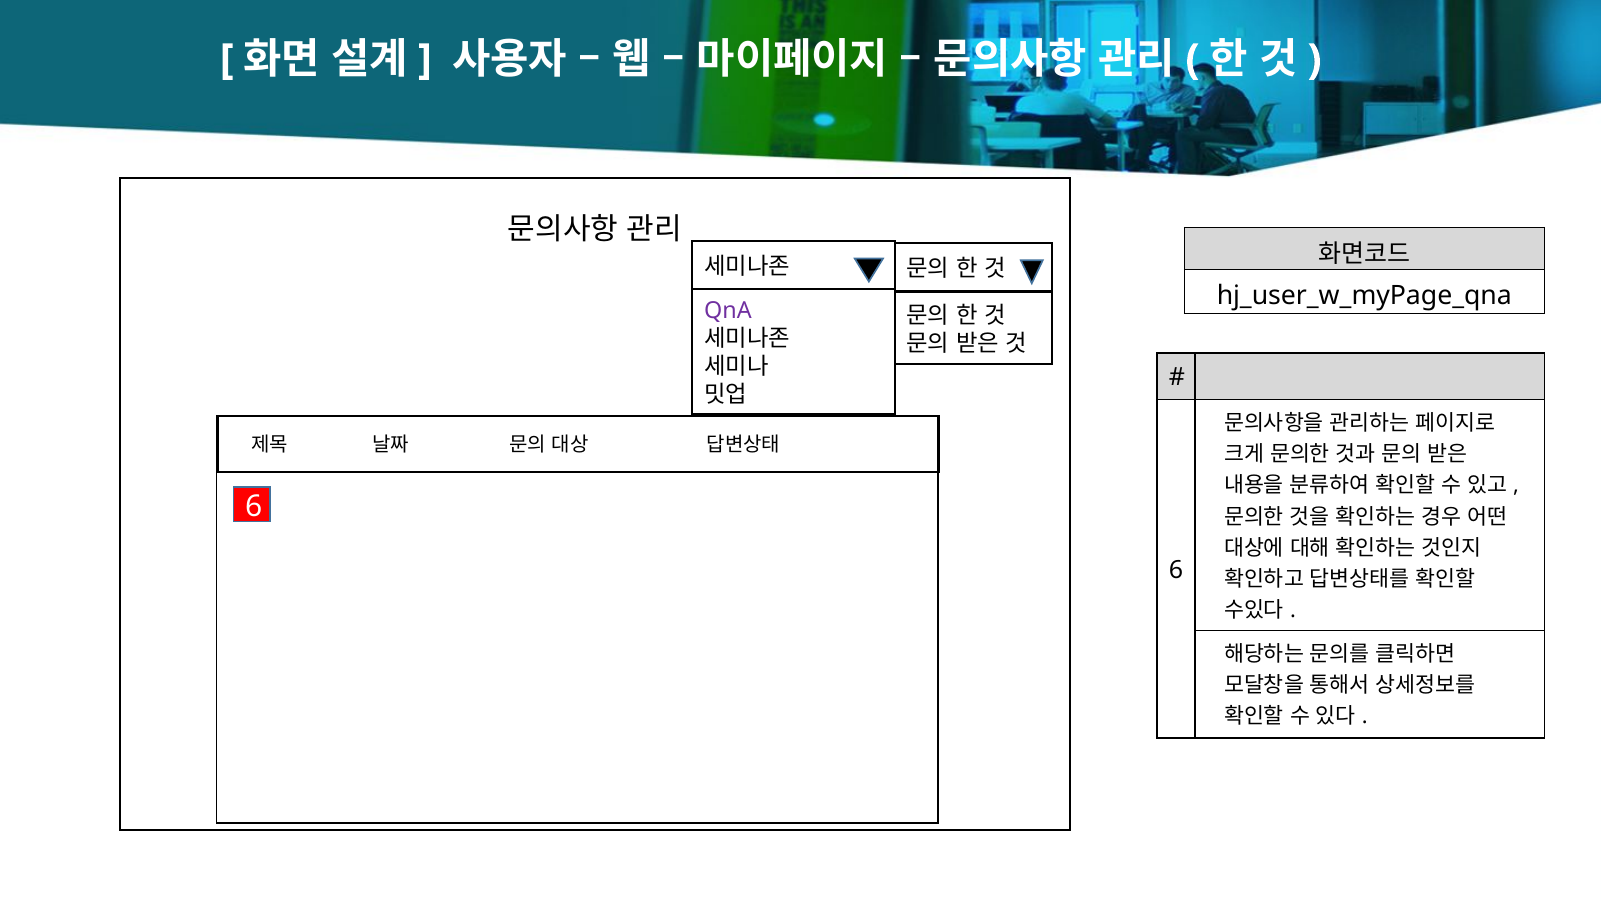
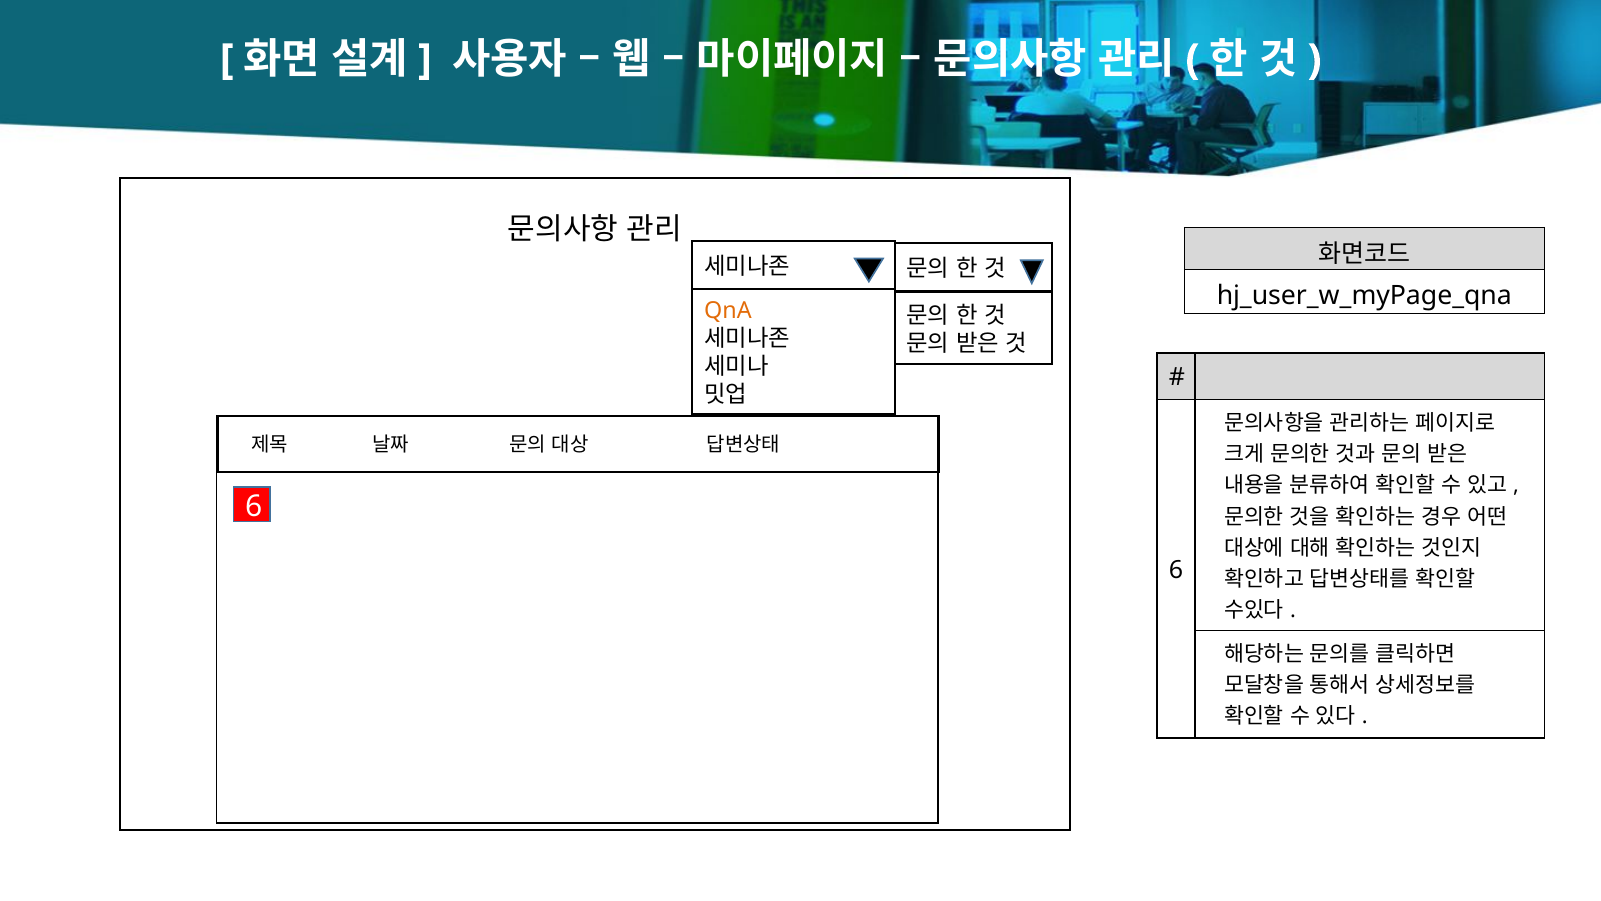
QnA colour: purple -> orange
